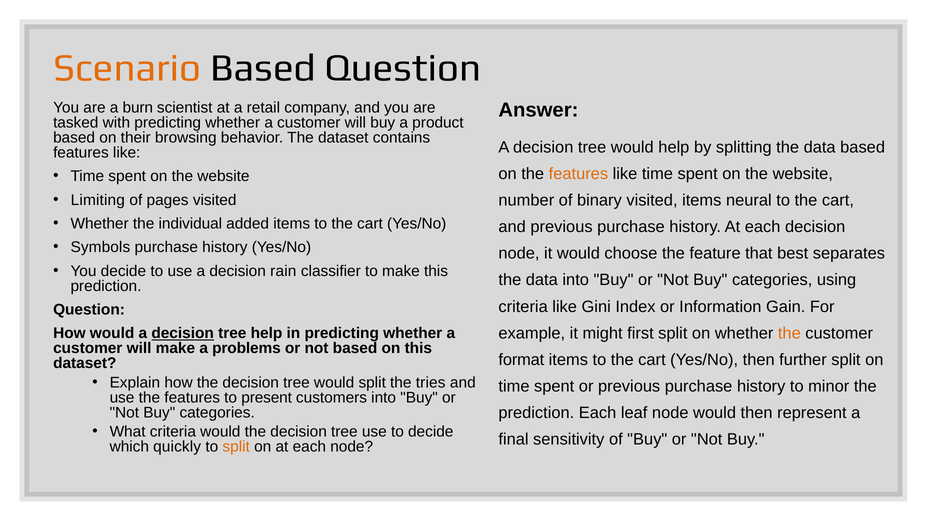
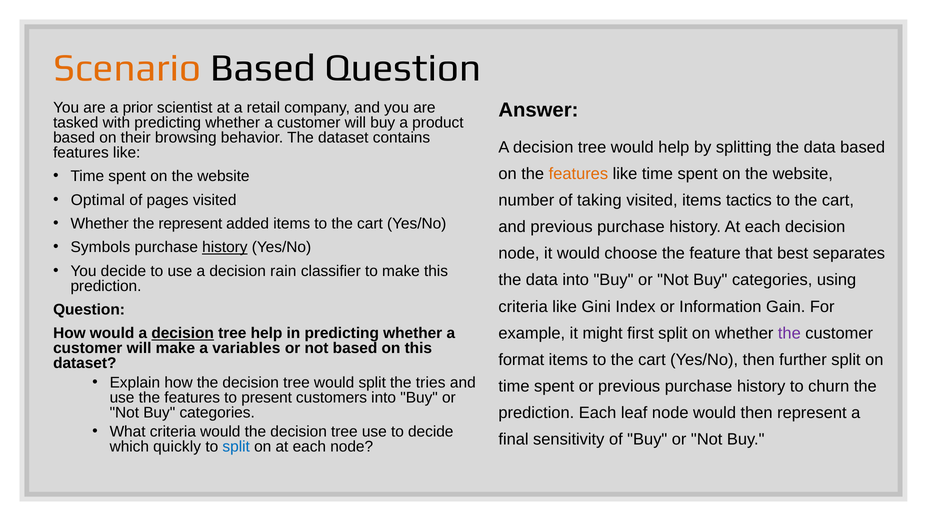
burn: burn -> prior
Limiting: Limiting -> Optimal
binary: binary -> taking
neural: neural -> tactics
the individual: individual -> represent
history at (225, 248) underline: none -> present
the at (789, 333) colour: orange -> purple
problems: problems -> variables
minor: minor -> churn
split at (236, 447) colour: orange -> blue
